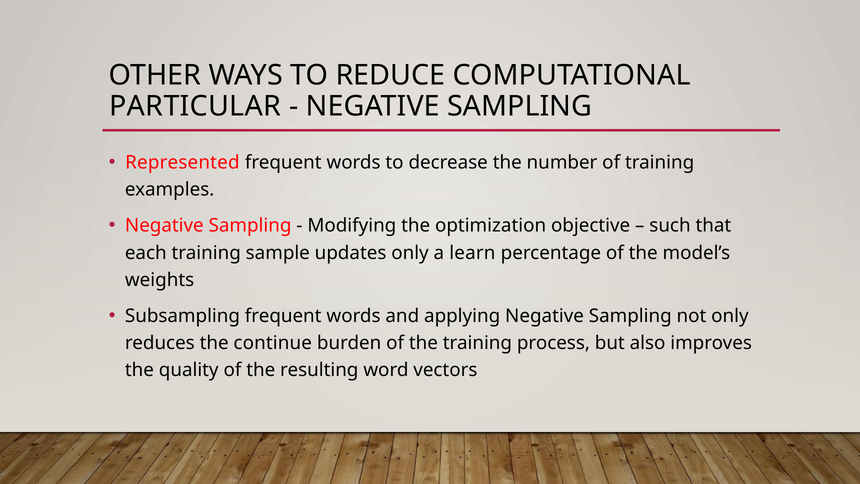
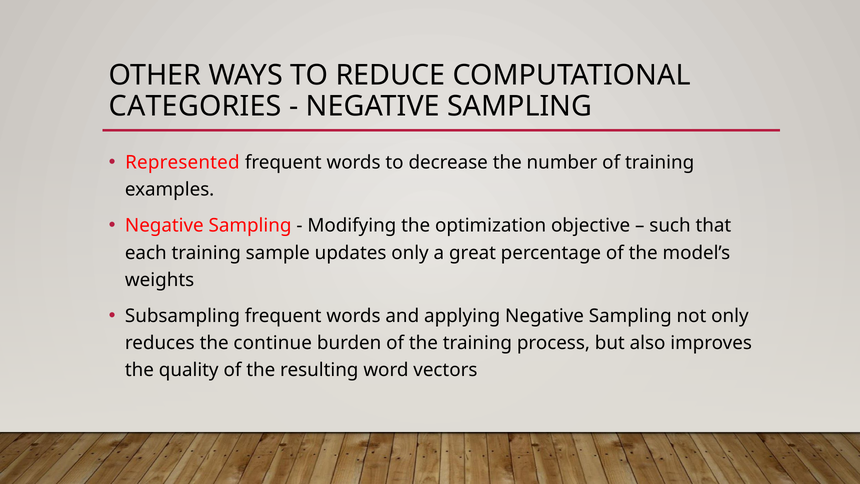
PARTICULAR: PARTICULAR -> CATEGORIES
learn: learn -> great
